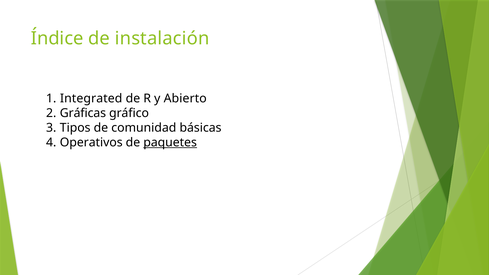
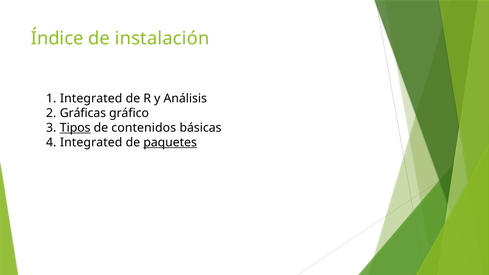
Abierto: Abierto -> Análisis
Tipos underline: none -> present
comunidad: comunidad -> contenidos
Operativos at (91, 143): Operativos -> Integrated
